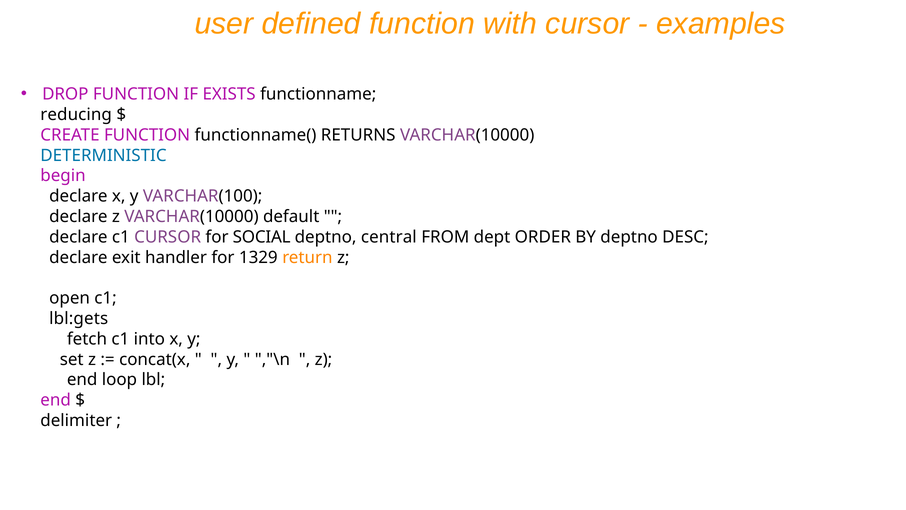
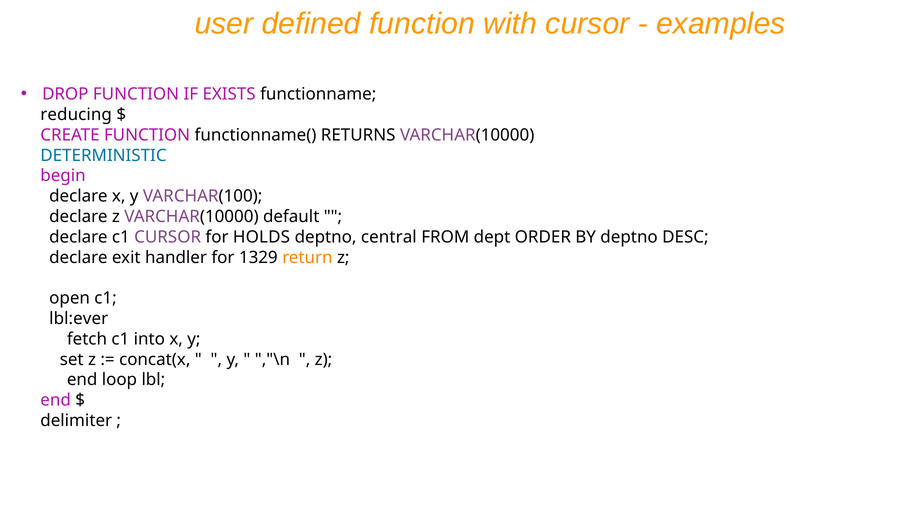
SOCIAL: SOCIAL -> HOLDS
lbl:gets: lbl:gets -> lbl:ever
